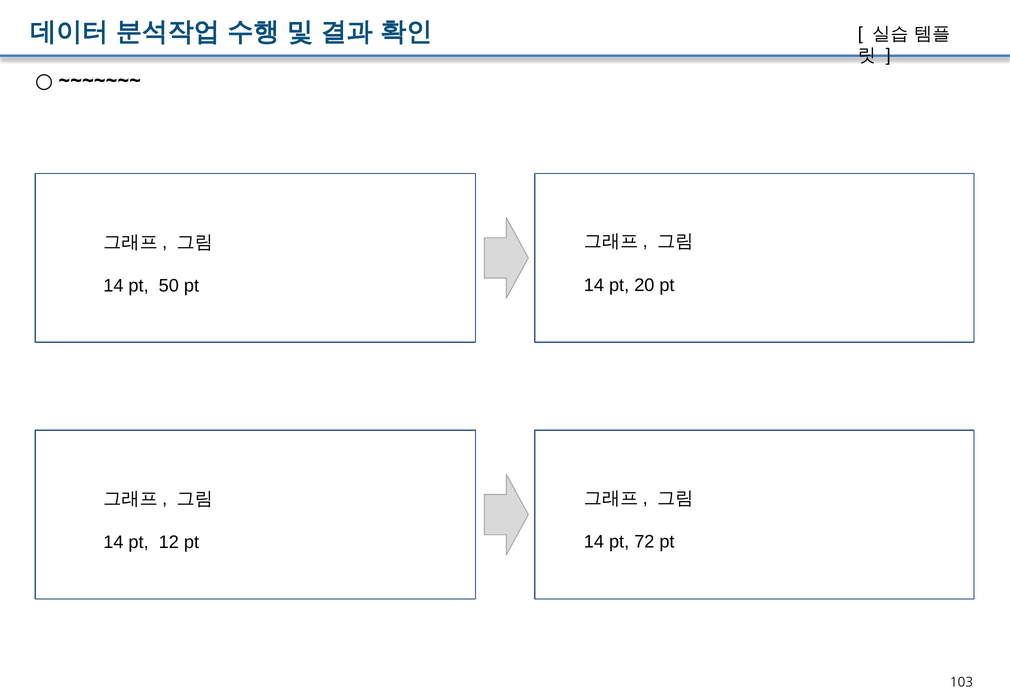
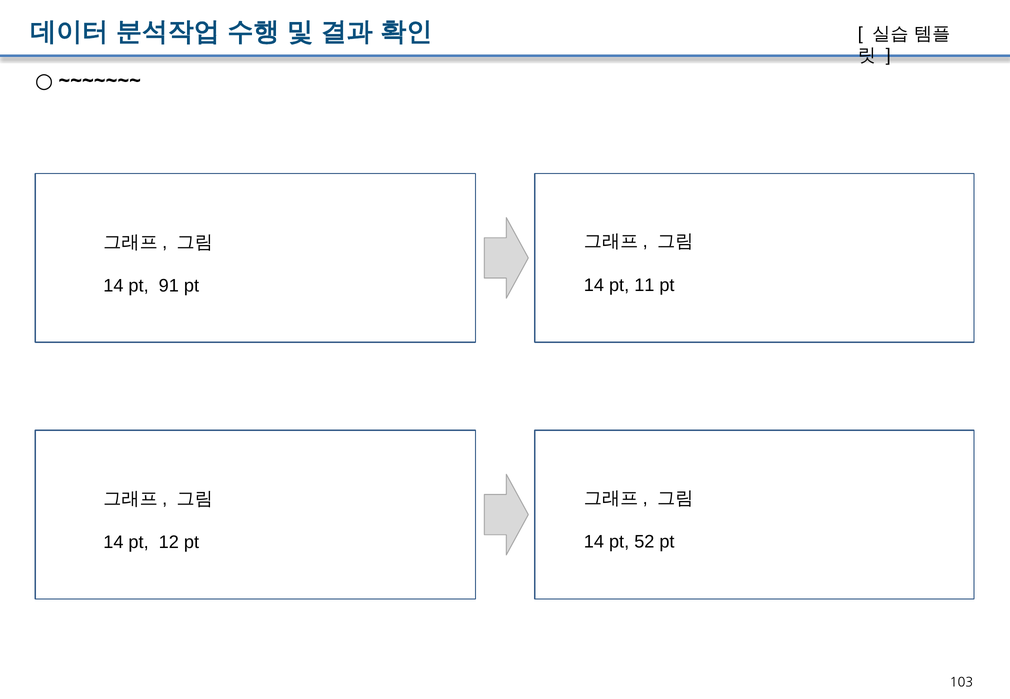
20: 20 -> 11
50: 50 -> 91
72: 72 -> 52
